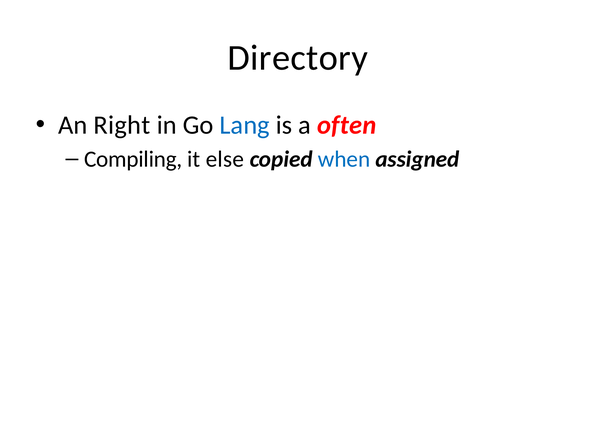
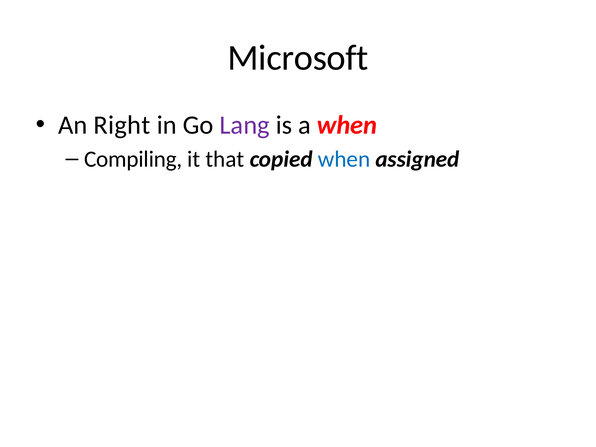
Directory: Directory -> Microsoft
Lang colour: blue -> purple
a often: often -> when
else: else -> that
